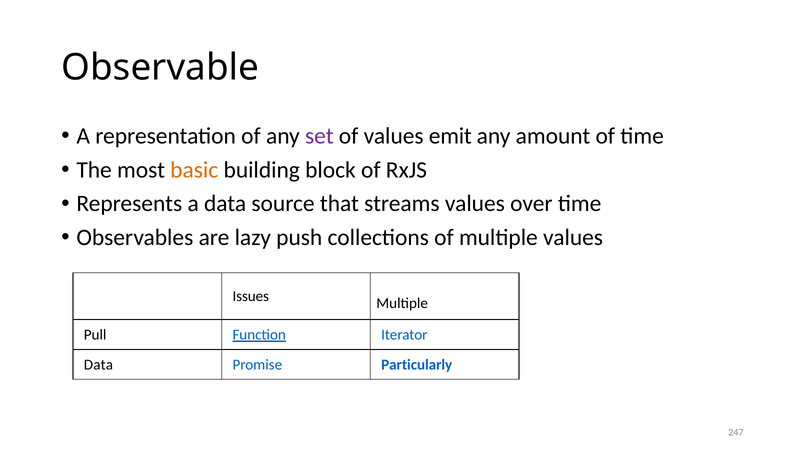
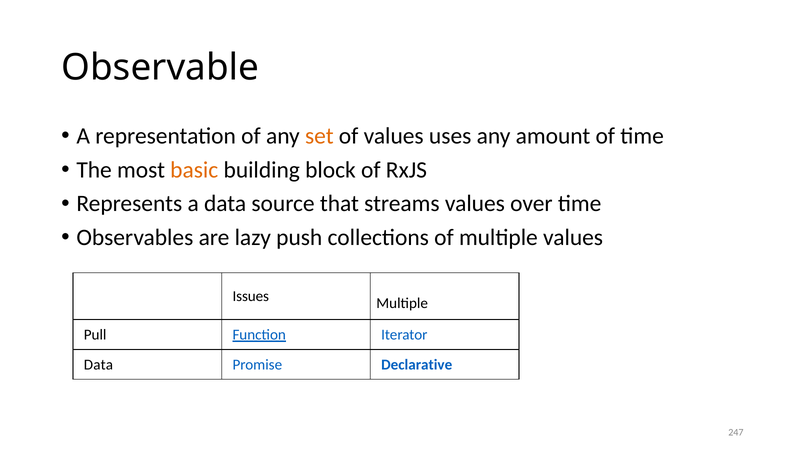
set colour: purple -> orange
emit: emit -> uses
Particularly: Particularly -> Declarative
